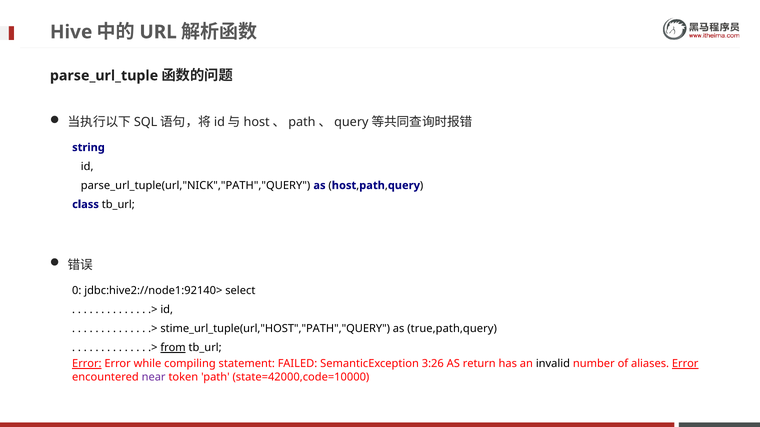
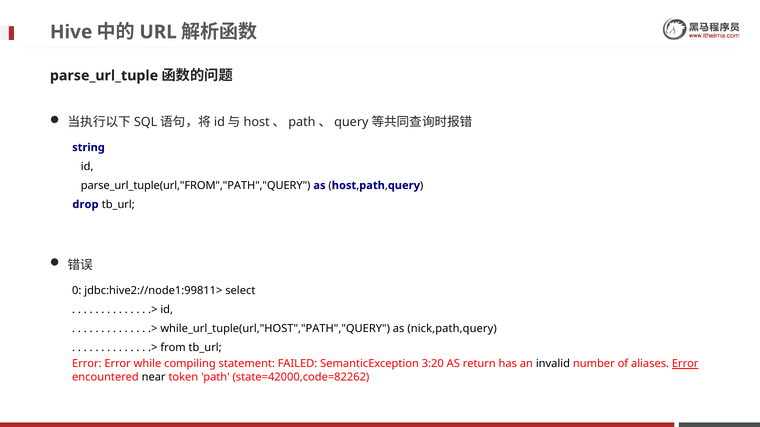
parse_url_tuple(url,"NICK","PATH","QUERY: parse_url_tuple(url,"NICK","PATH","QUERY -> parse_url_tuple(url,"FROM","PATH","QUERY
class: class -> drop
jdbc:hive2://node1:92140>: jdbc:hive2://node1:92140> -> jdbc:hive2://node1:99811>
stime_url_tuple(url,"HOST","PATH","QUERY: stime_url_tuple(url,"HOST","PATH","QUERY -> while_url_tuple(url,"HOST","PATH","QUERY
true,path,query: true,path,query -> nick,path,query
from underline: present -> none
Error at (87, 364) underline: present -> none
3:26: 3:26 -> 3:20
near colour: purple -> black
state=42000,code=10000: state=42000,code=10000 -> state=42000,code=82262
